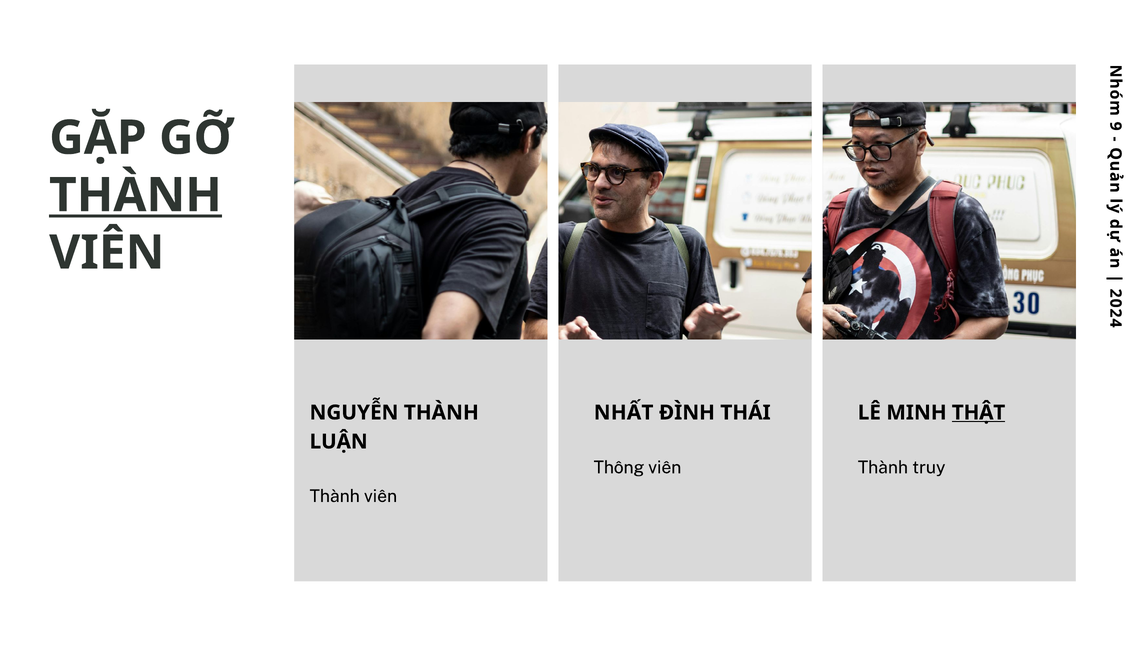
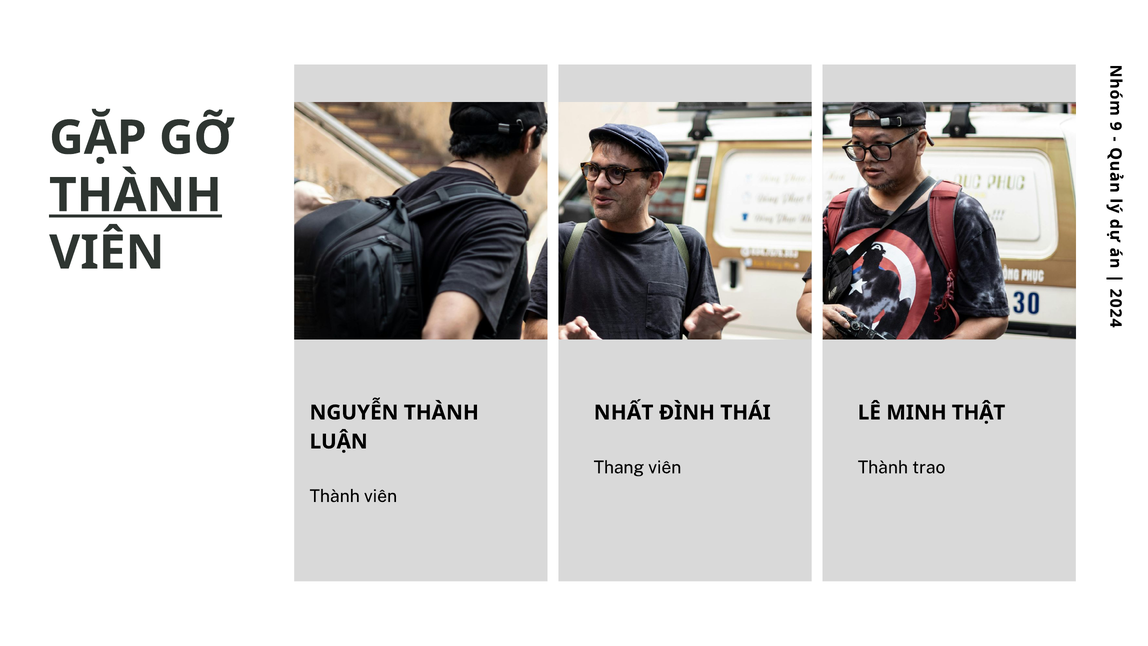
THẬT underline: present -> none
Thông: Thông -> Thang
truy: truy -> trao
